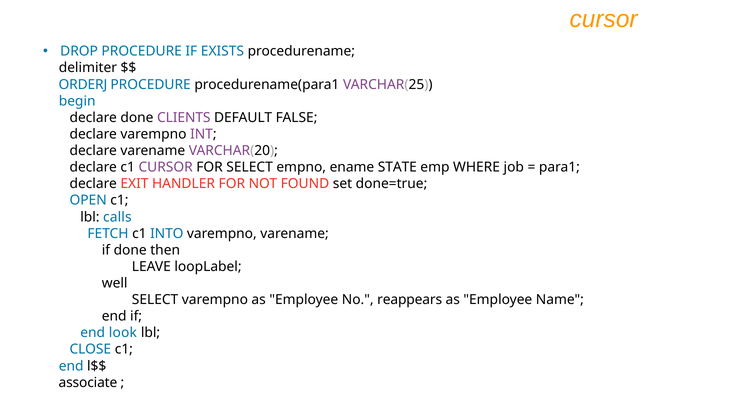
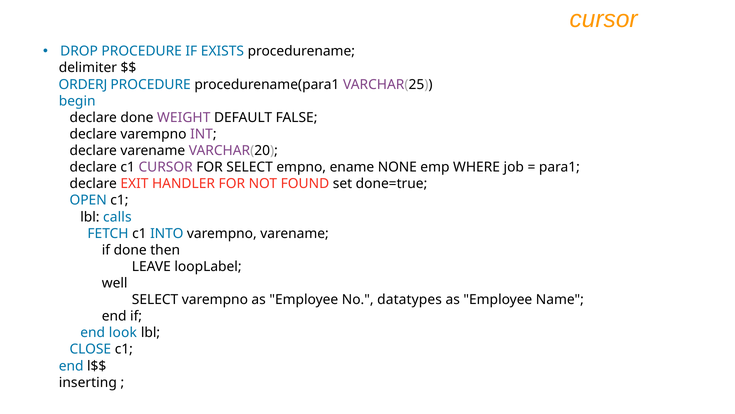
CLIENTS: CLIENTS -> WEIGHT
STATE: STATE -> NONE
reappears: reappears -> datatypes
associate: associate -> inserting
